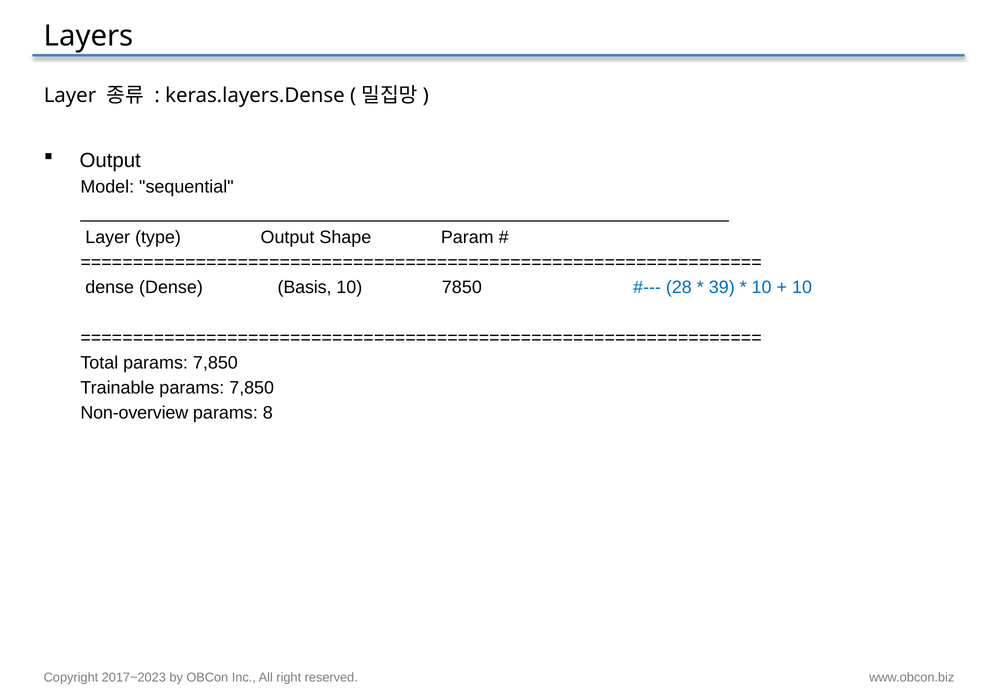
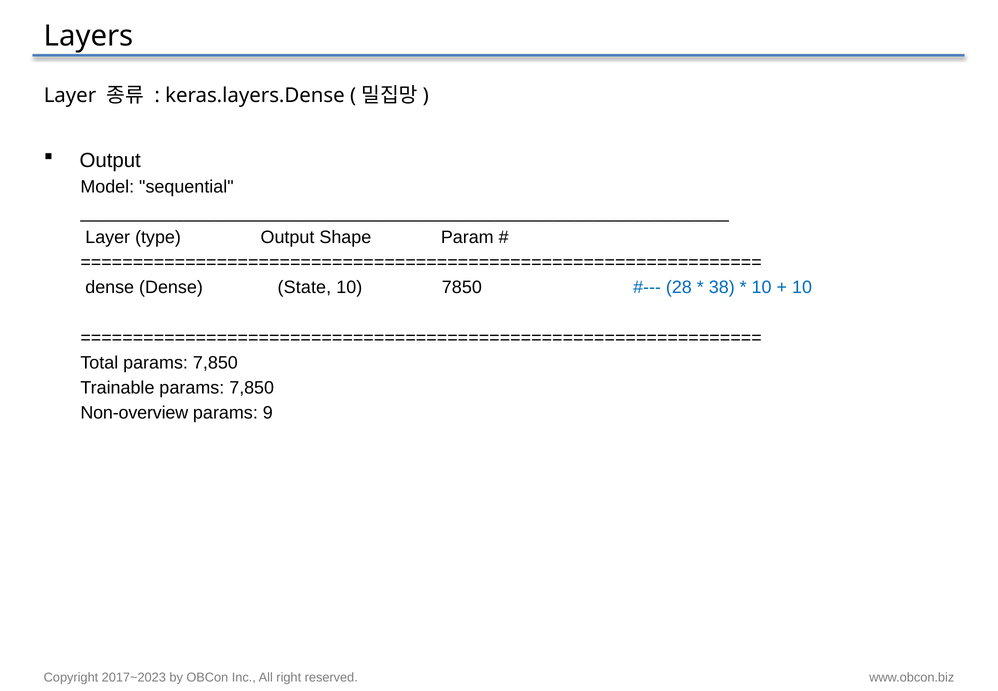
Basis: Basis -> State
39: 39 -> 38
8: 8 -> 9
